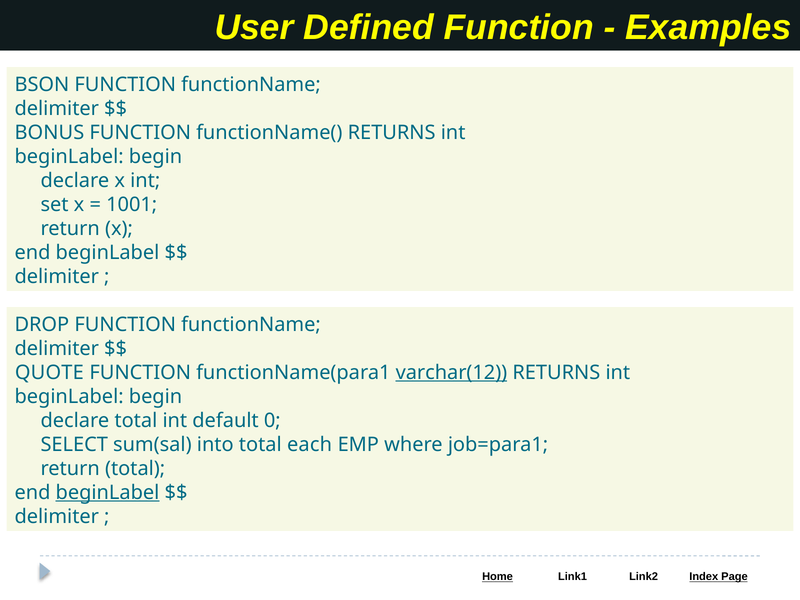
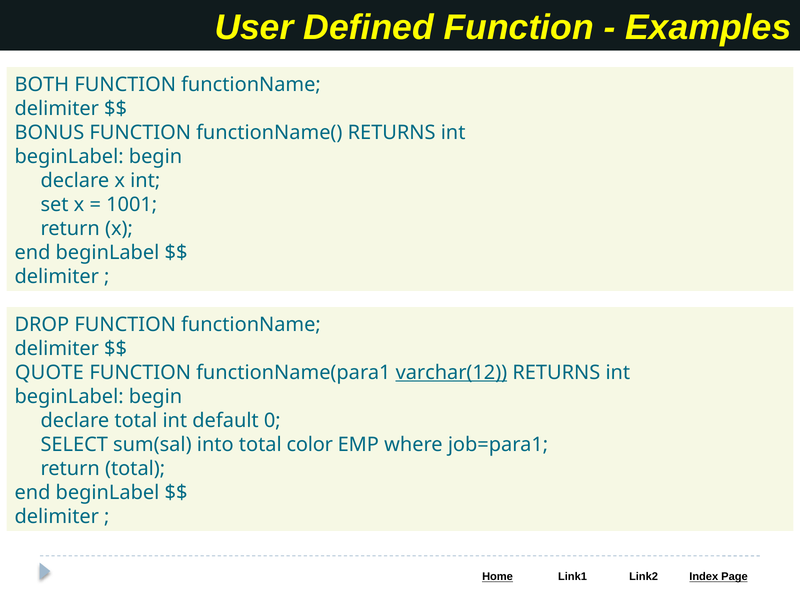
BSON: BSON -> BOTH
each: each -> color
beginLabel at (107, 492) underline: present -> none
